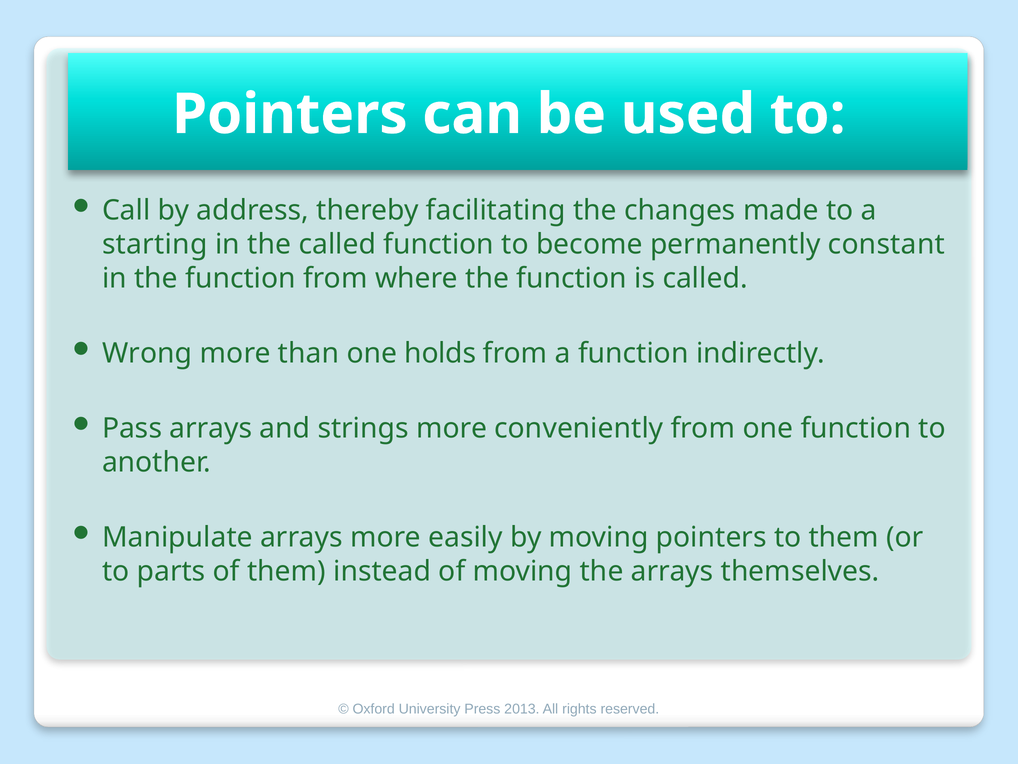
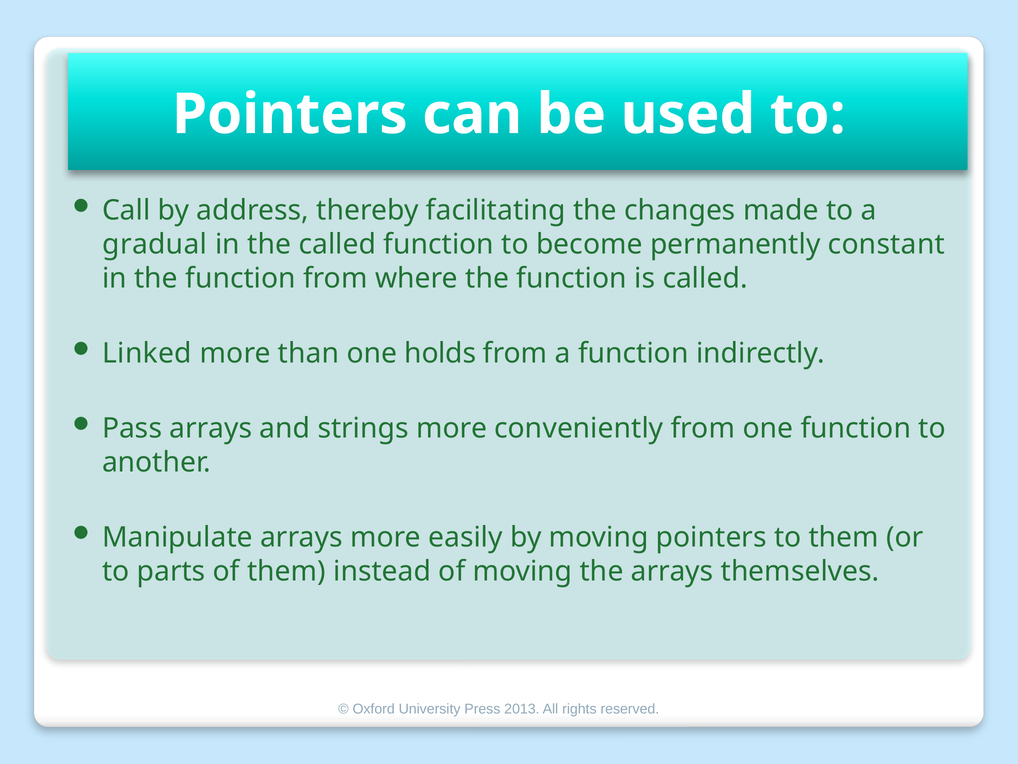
starting: starting -> gradual
Wrong: Wrong -> Linked
